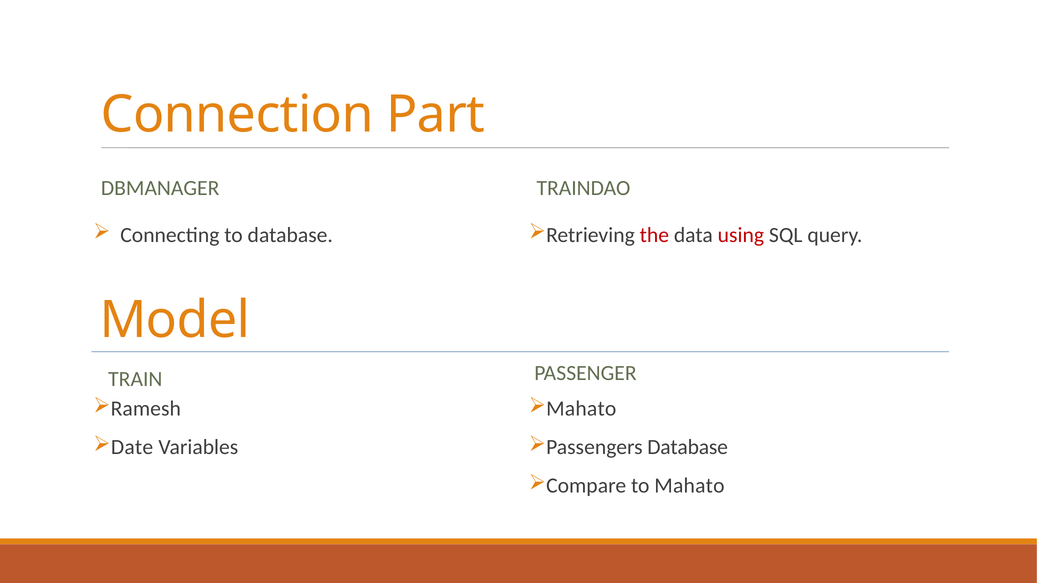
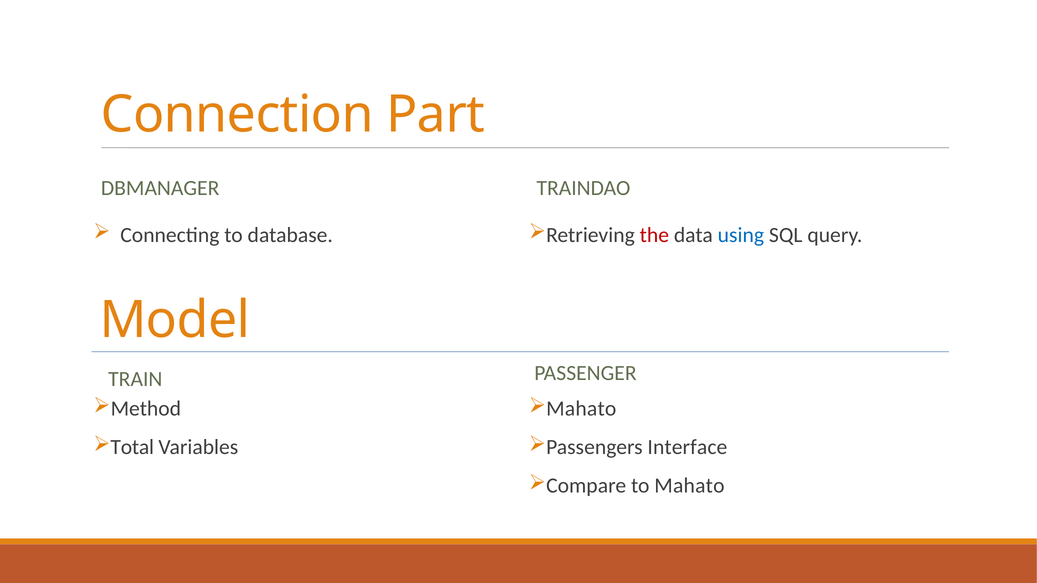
using colour: red -> blue
Ramesh: Ramesh -> Method
Date: Date -> Total
Passengers Database: Database -> Interface
